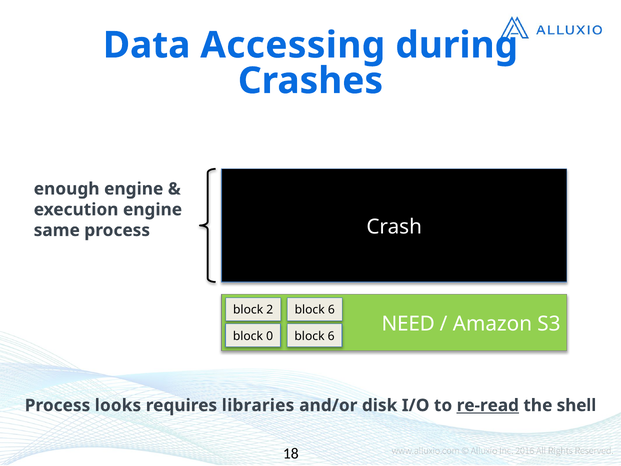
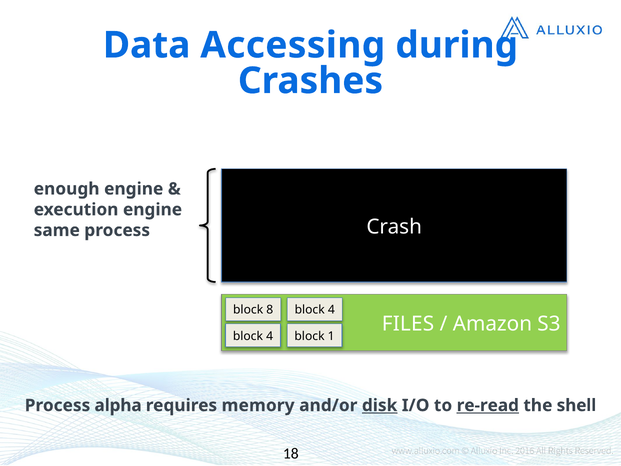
2: 2 -> 8
6 at (331, 310): 6 -> 4
NEED: NEED -> FILES
0 at (270, 336): 0 -> 4
6 at (331, 336): 6 -> 1
looks: looks -> alpha
libraries: libraries -> memory
disk underline: none -> present
